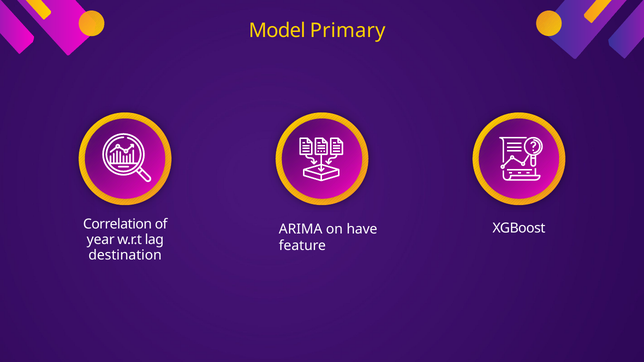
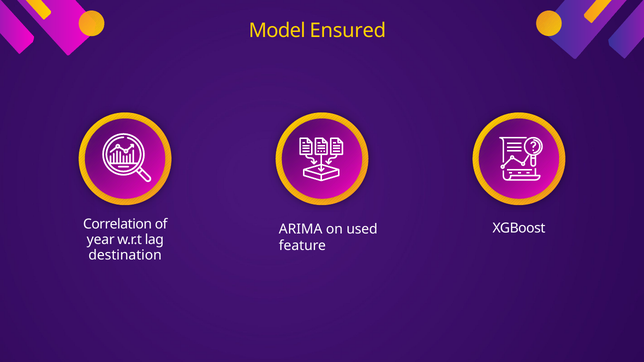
Primary: Primary -> Ensured
have: have -> used
